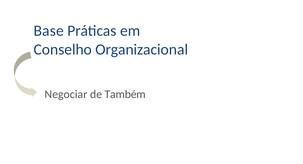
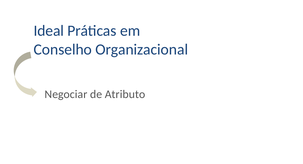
Base: Base -> Ideal
Também: Também -> Atributo
